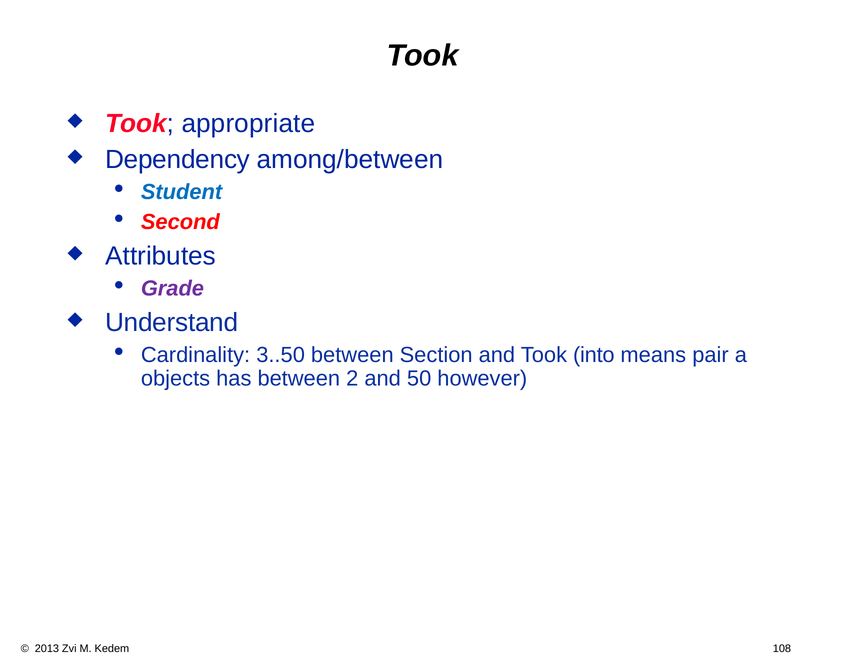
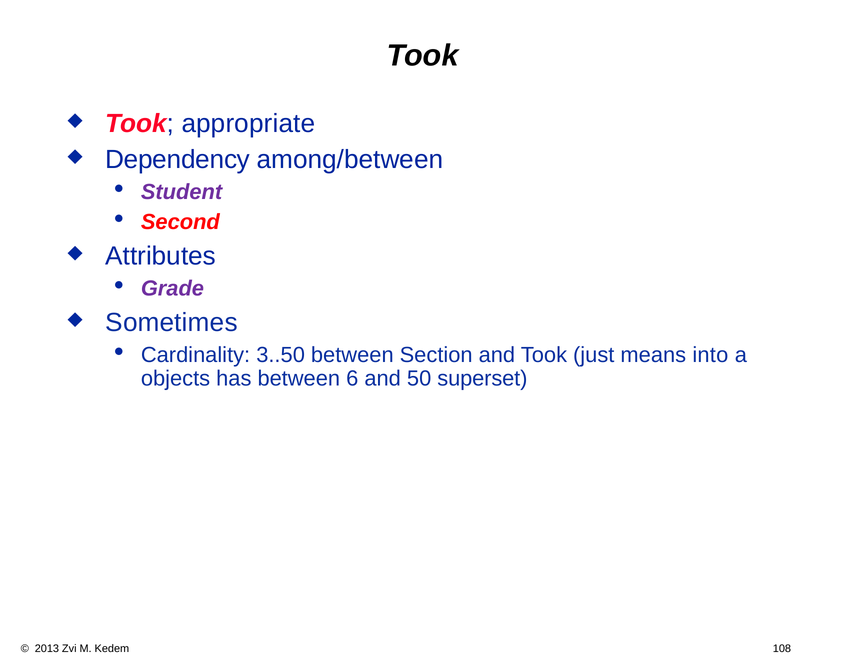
Student colour: blue -> purple
Understand: Understand -> Sometimes
into: into -> just
pair: pair -> into
2: 2 -> 6
however: however -> superset
